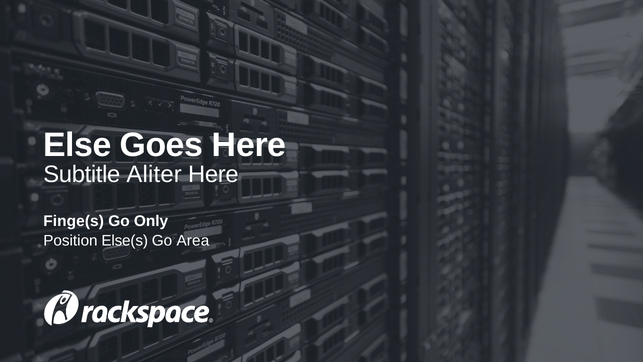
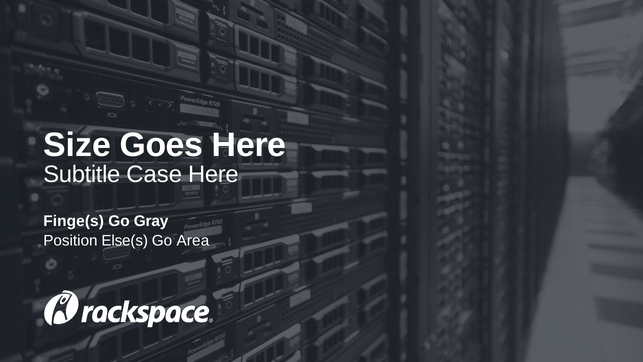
Else: Else -> Size
Aliter: Aliter -> Case
Only: Only -> Gray
